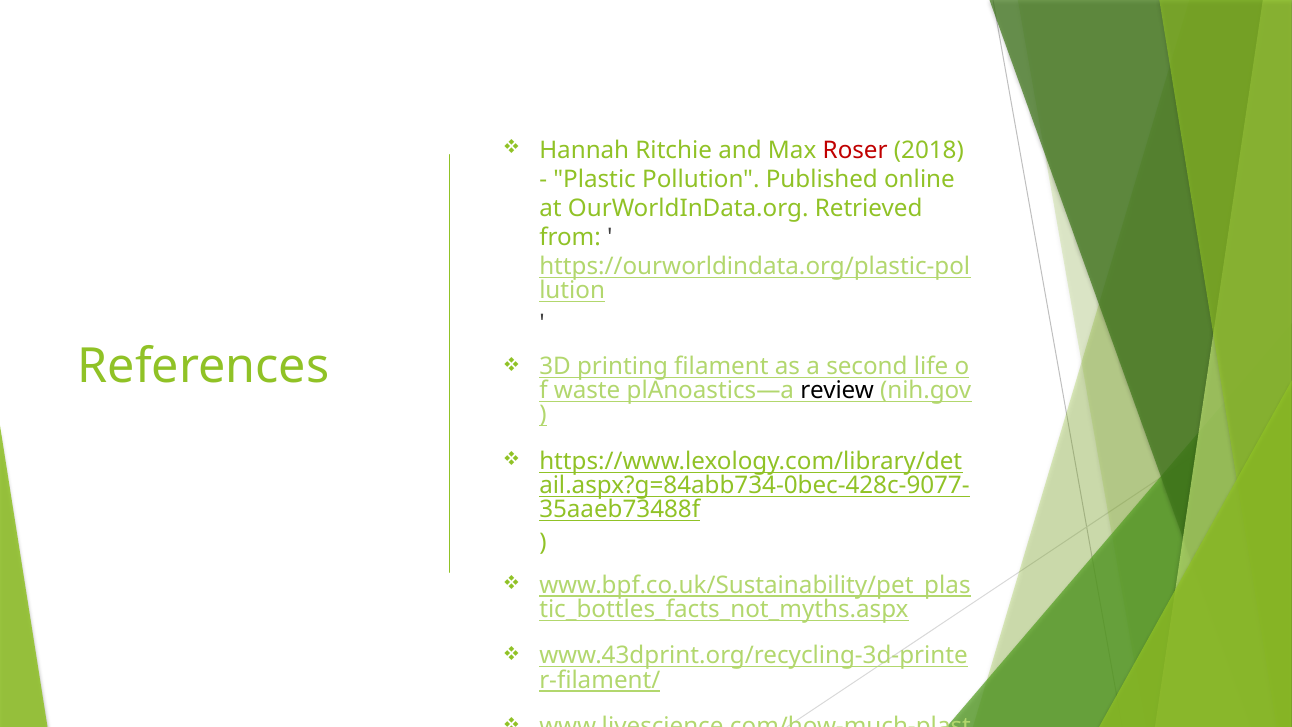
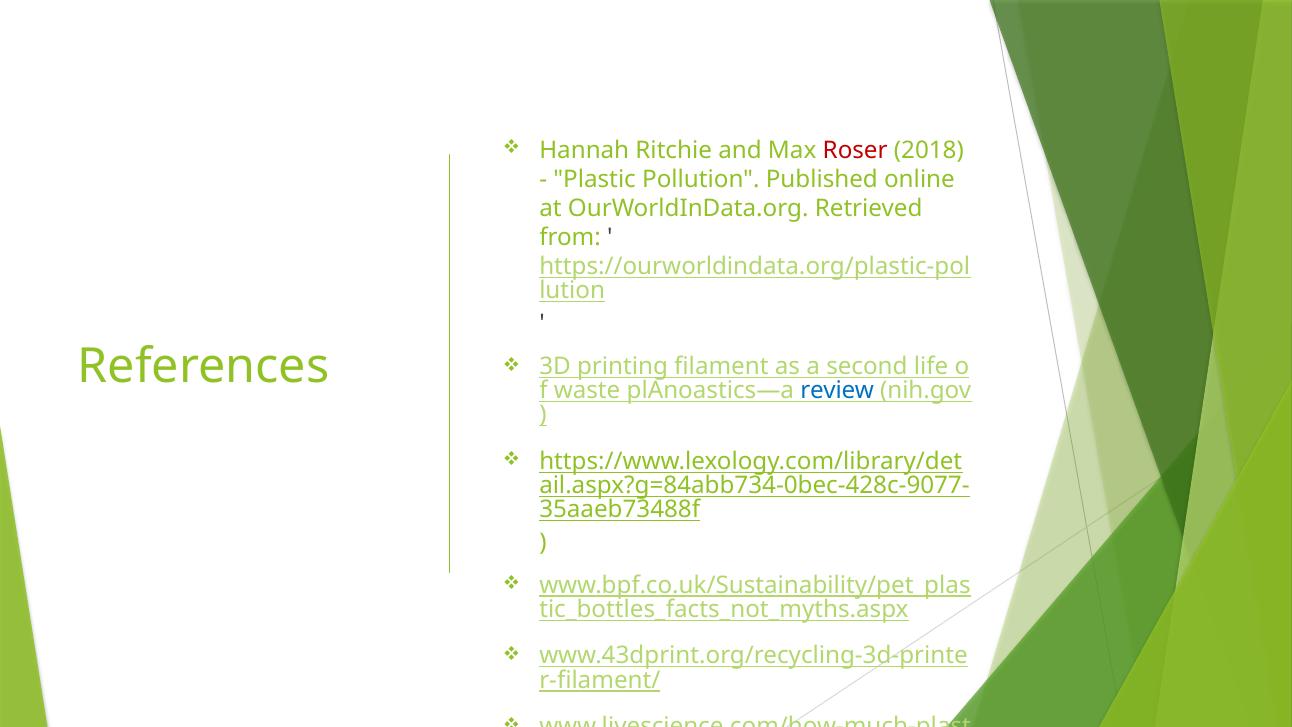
review colour: black -> blue
